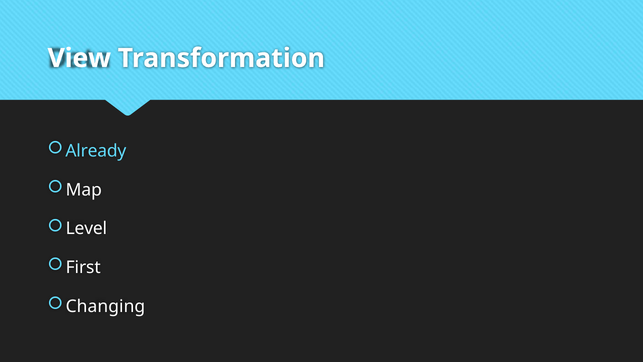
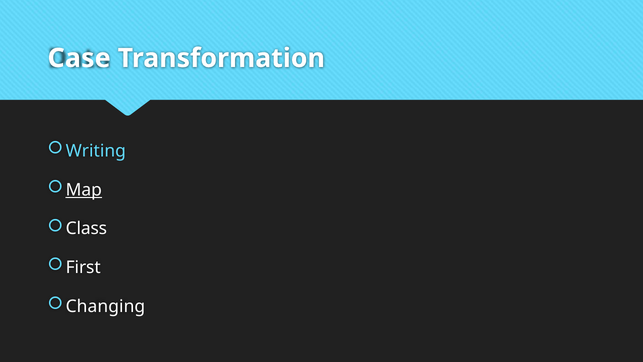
View: View -> Case
Already: Already -> Writing
Map underline: none -> present
Level: Level -> Class
